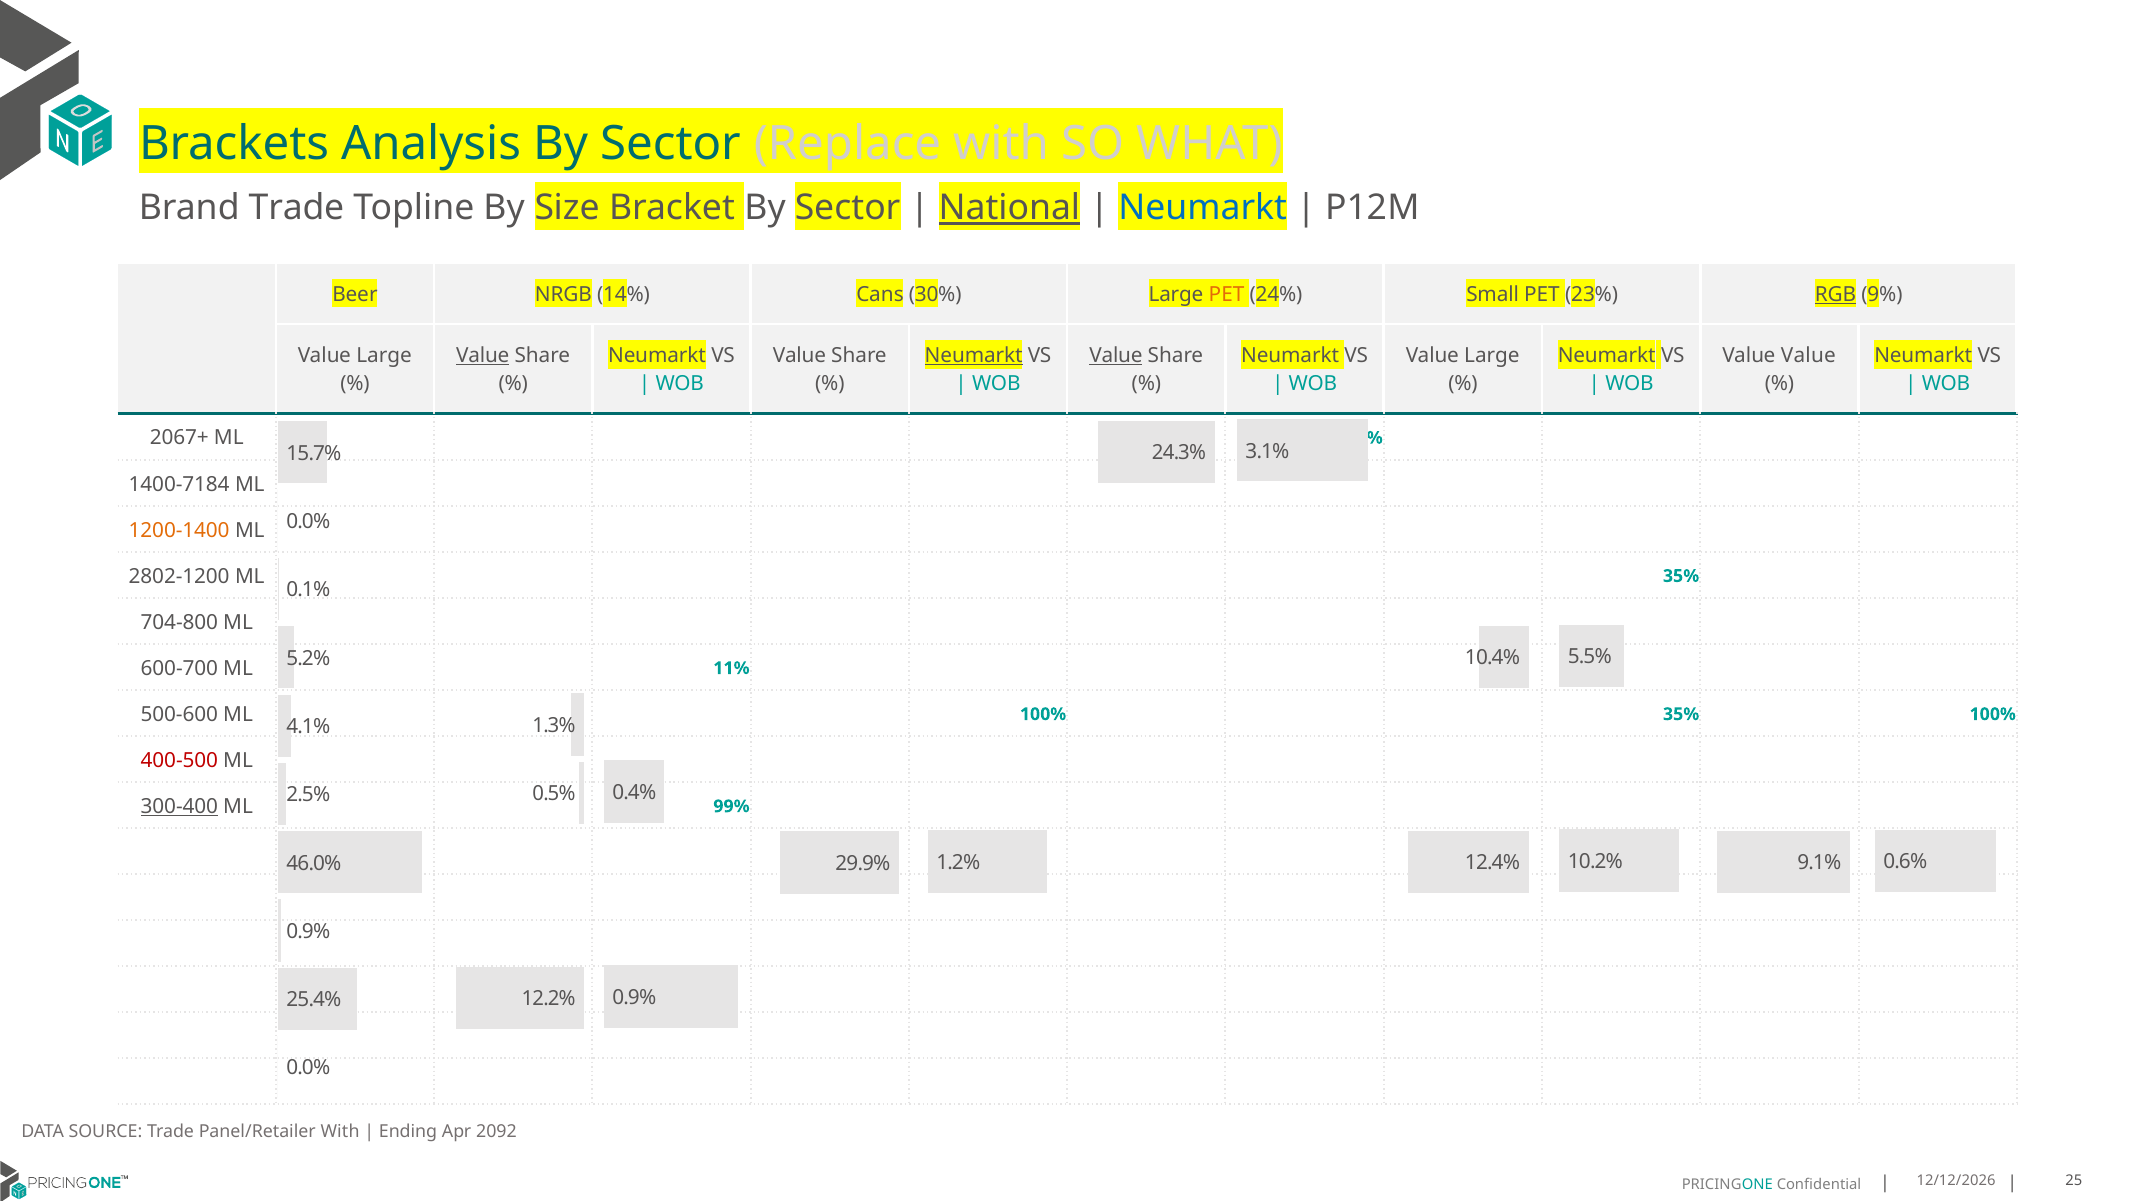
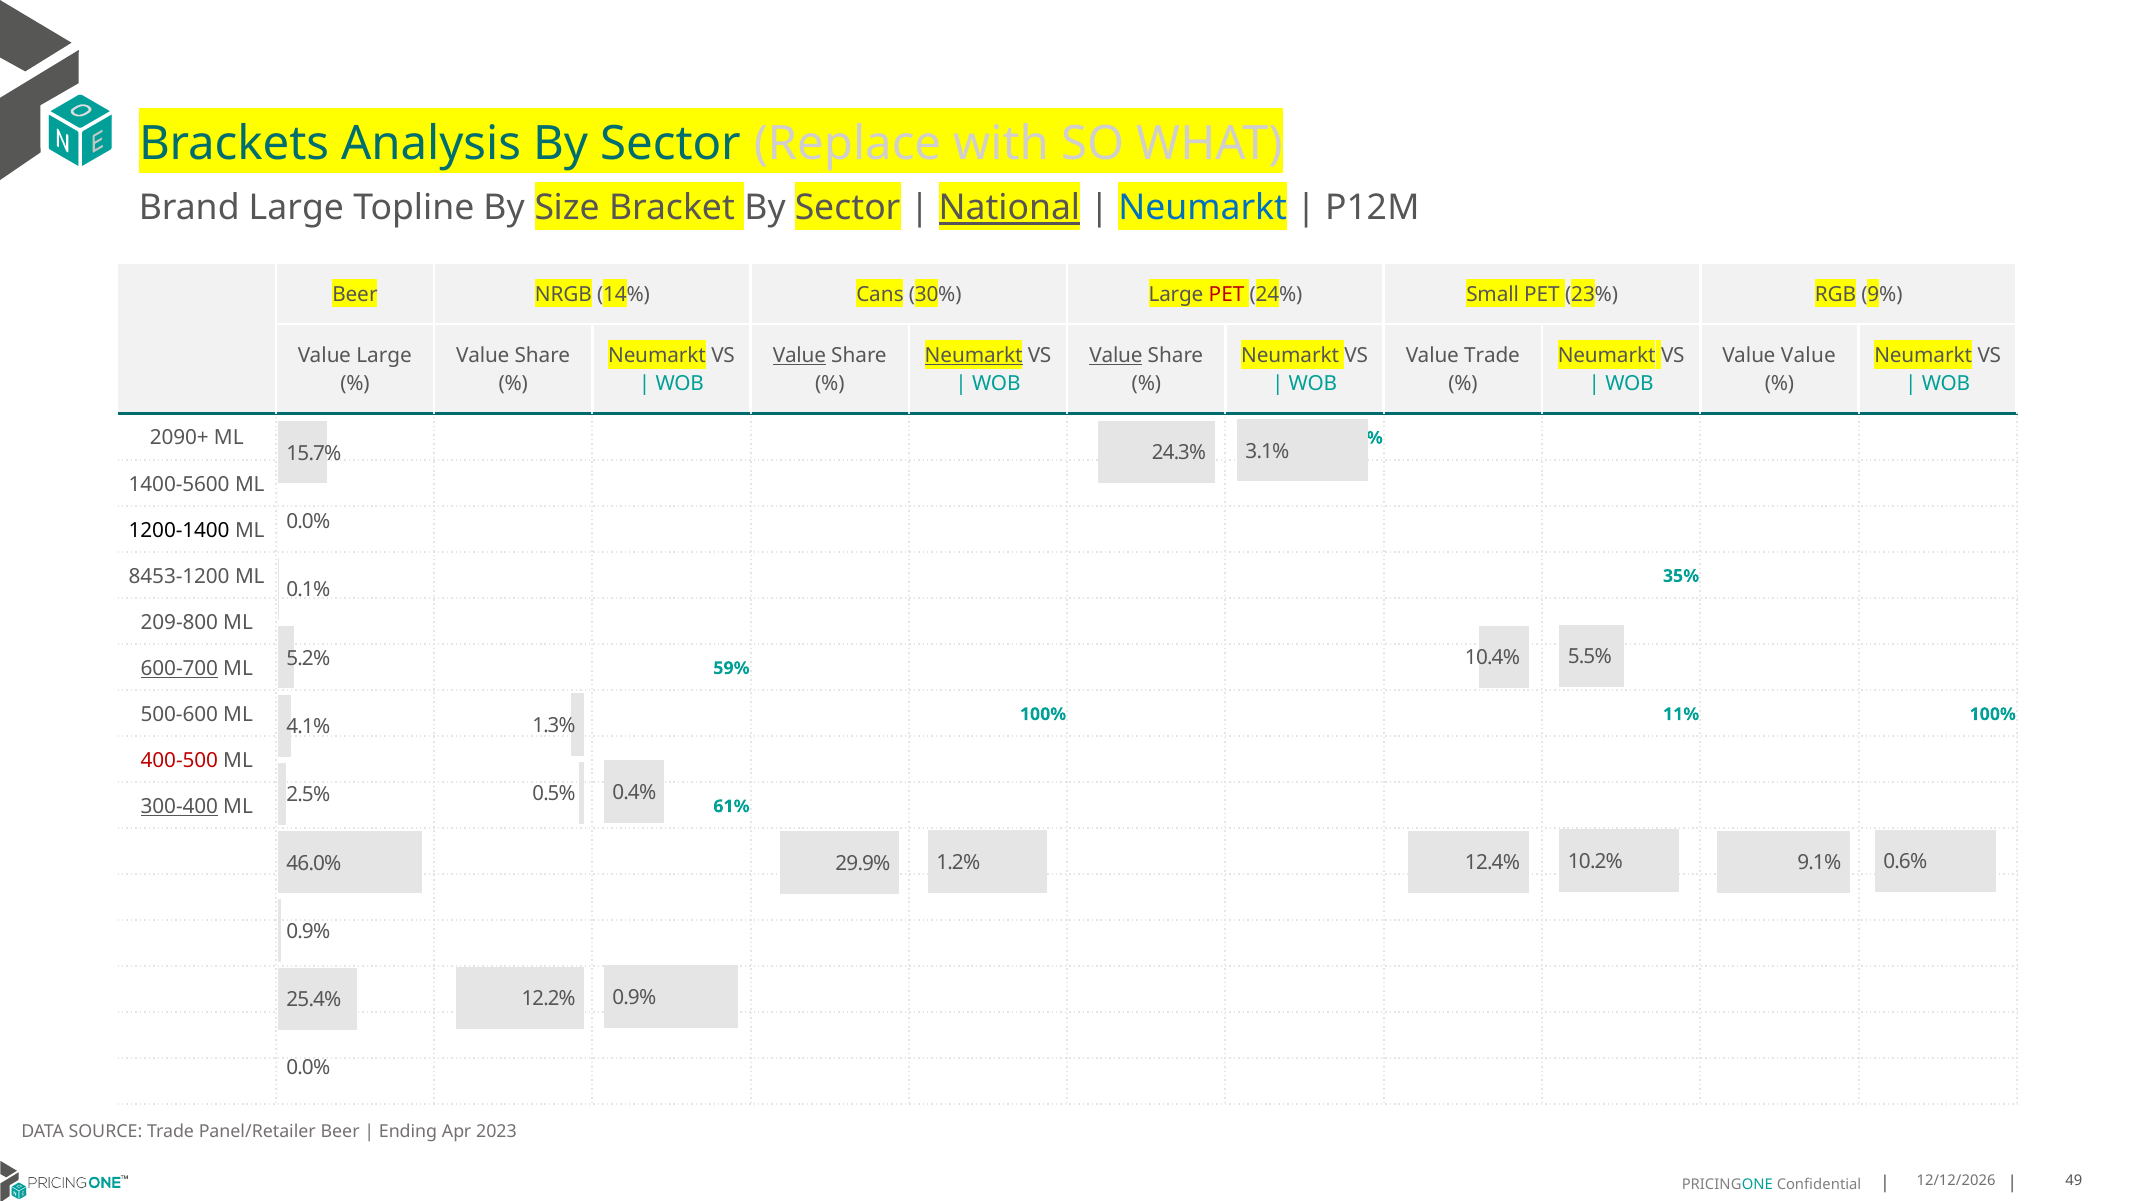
Brand Trade: Trade -> Large
PET at (1227, 294) colour: orange -> red
RGB underline: present -> none
Value at (483, 356) underline: present -> none
Value at (799, 356) underline: none -> present
Large at (1492, 356): Large -> Trade
2067+: 2067+ -> 2090+
1400-7184: 1400-7184 -> 1400-5600
1200-1400 colour: orange -> black
2802-1200: 2802-1200 -> 8453-1200
704-800: 704-800 -> 209-800
600-700 underline: none -> present
11%: 11% -> 59%
100% 35%: 35% -> 11%
99%: 99% -> 61%
Panel/Retailer With: With -> Beer
2092: 2092 -> 2023
25: 25 -> 49
